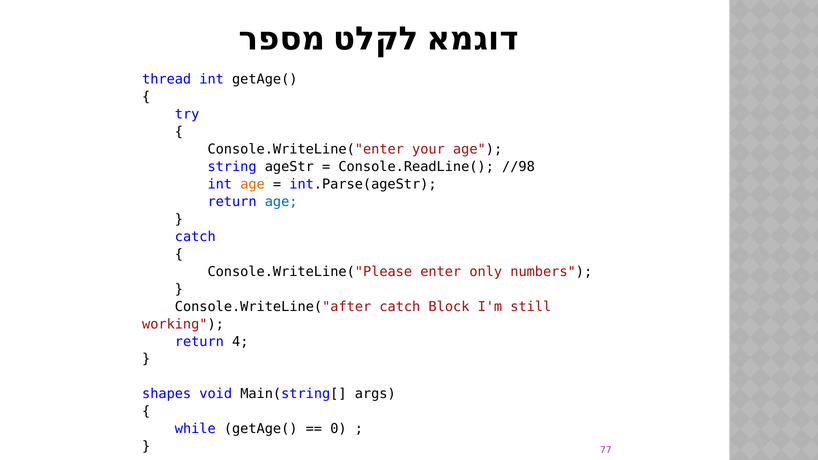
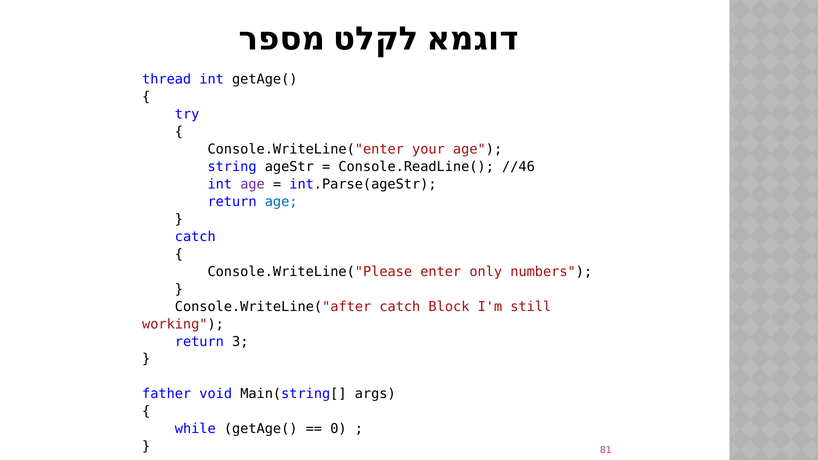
//98: //98 -> //46
age at (253, 184) colour: orange -> purple
4: 4 -> 3
shapes: shapes -> father
77: 77 -> 81
